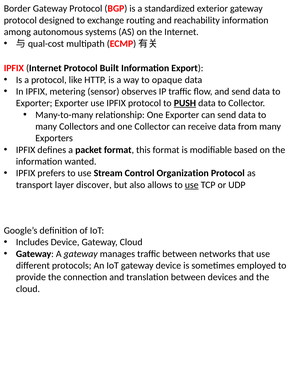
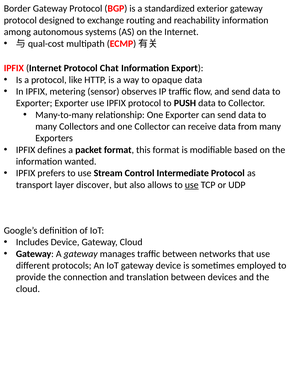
Built: Built -> Chat
PUSH underline: present -> none
Organization: Organization -> Intermediate
